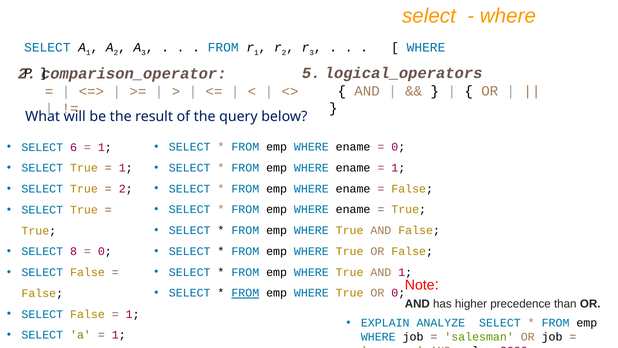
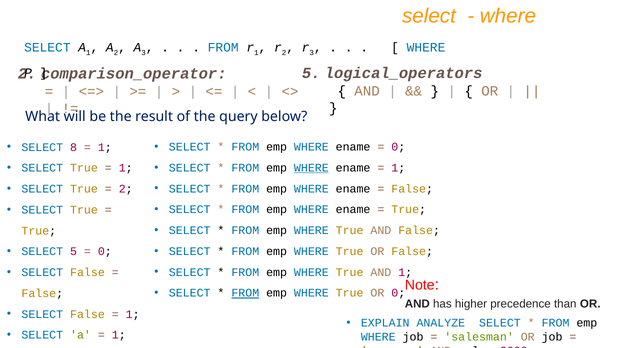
6: 6 -> 8
WHERE at (311, 168) underline: none -> present
SELECT 8: 8 -> 5
